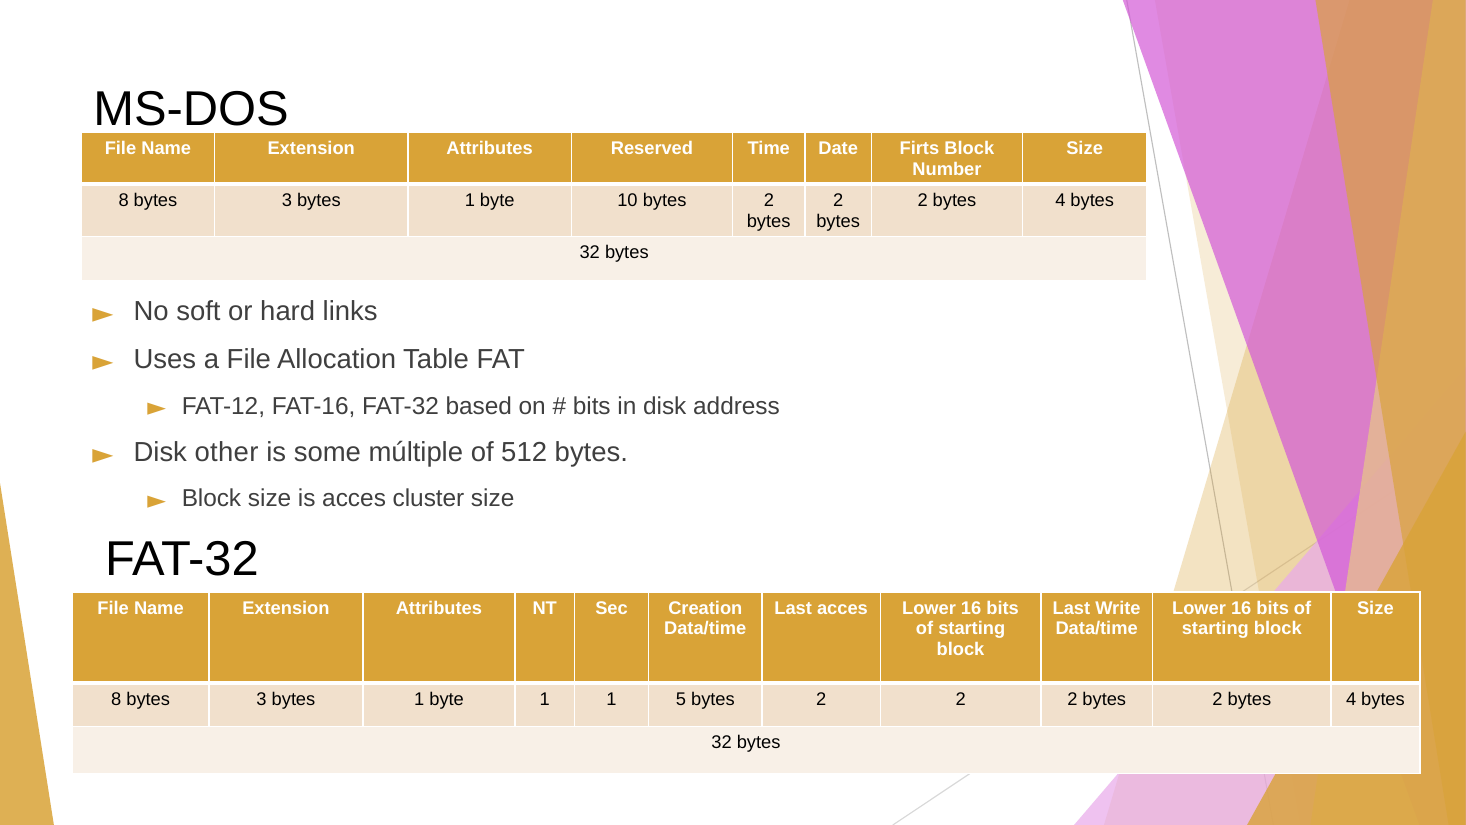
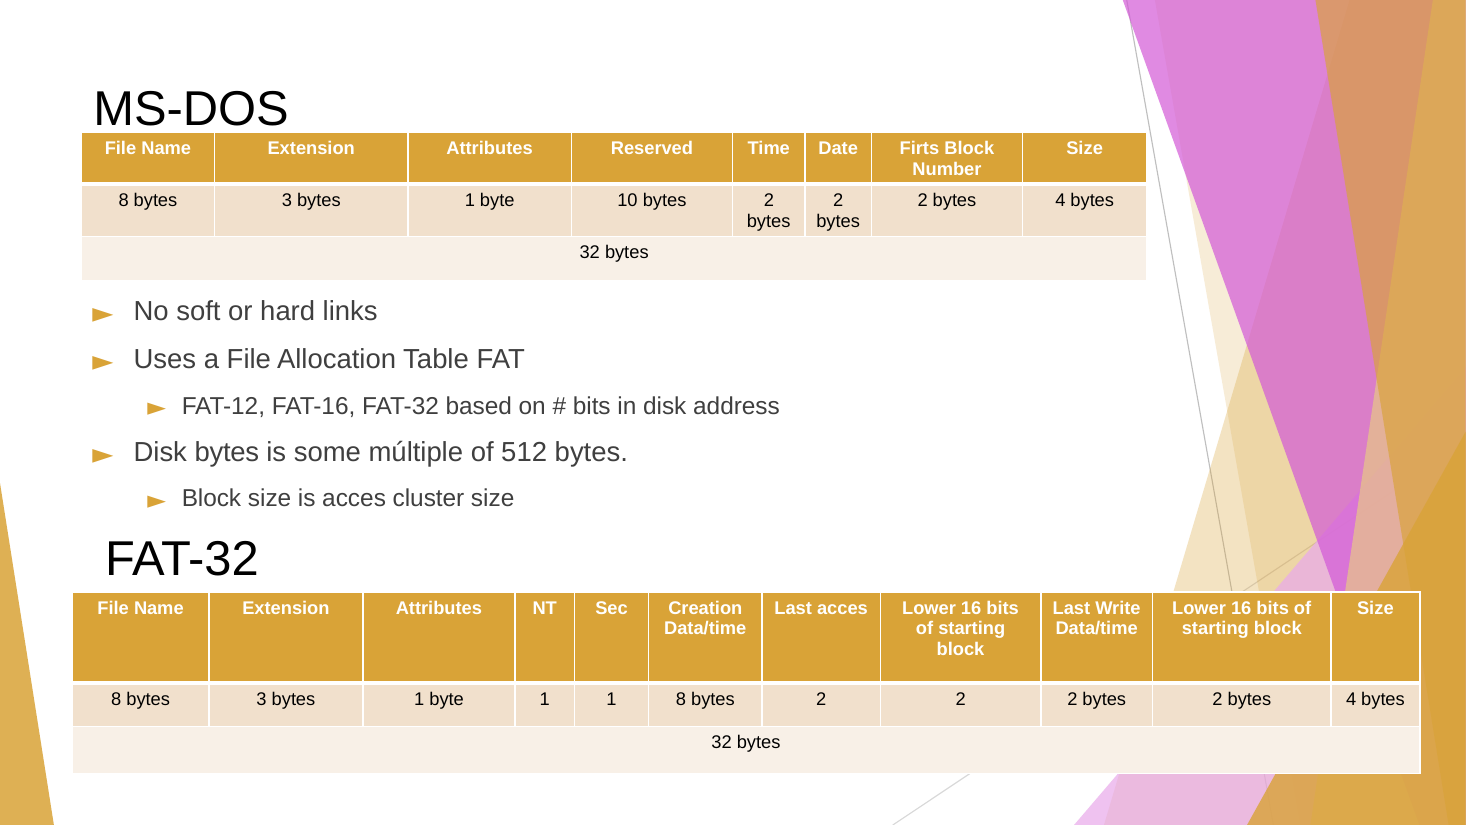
Disk other: other -> bytes
1 5: 5 -> 8
